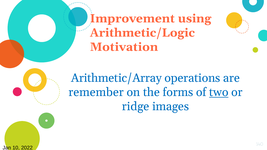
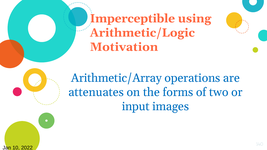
Improvement: Improvement -> Imperceptible
remember: remember -> attenuates
two underline: present -> none
ridge: ridge -> input
